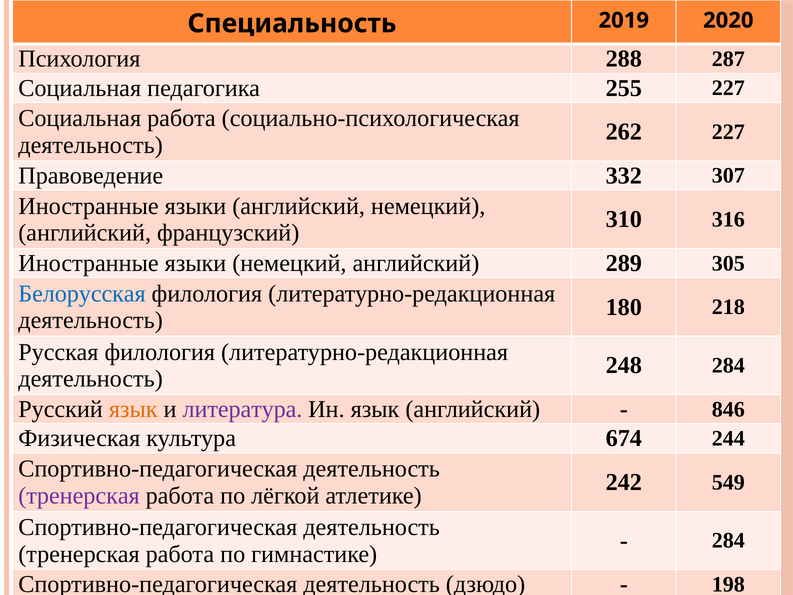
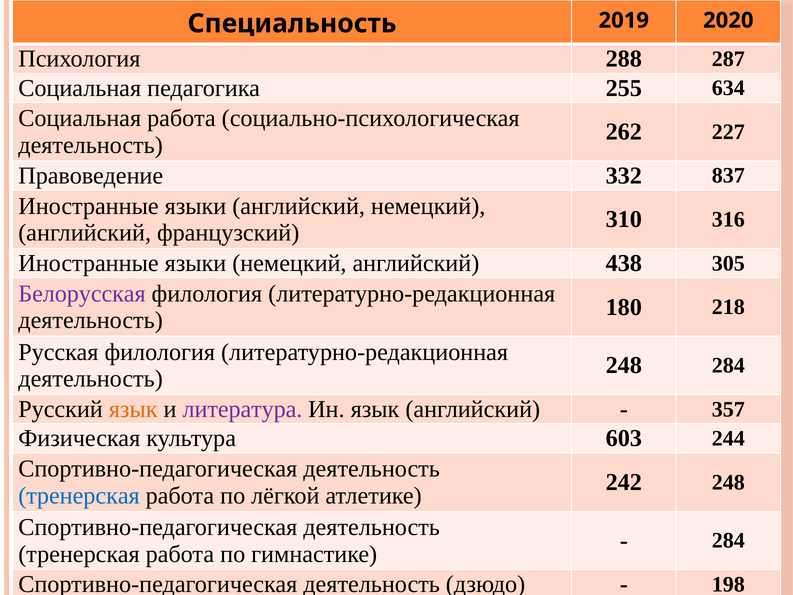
255 227: 227 -> 634
307: 307 -> 837
289: 289 -> 438
Белорусская colour: blue -> purple
846: 846 -> 357
674: 674 -> 603
242 549: 549 -> 248
тренерская at (79, 495) colour: purple -> blue
